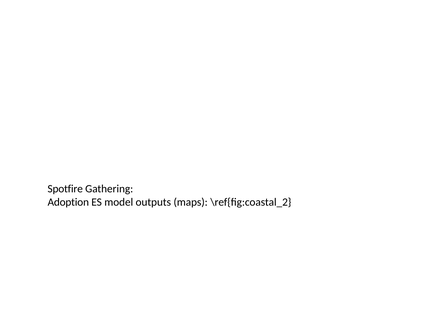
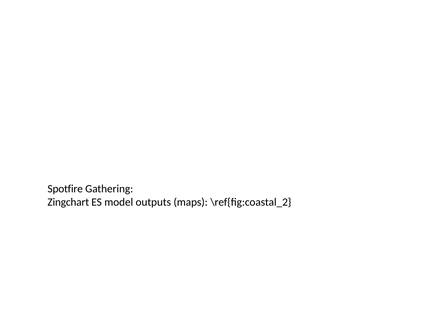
Adoption: Adoption -> Zingchart
